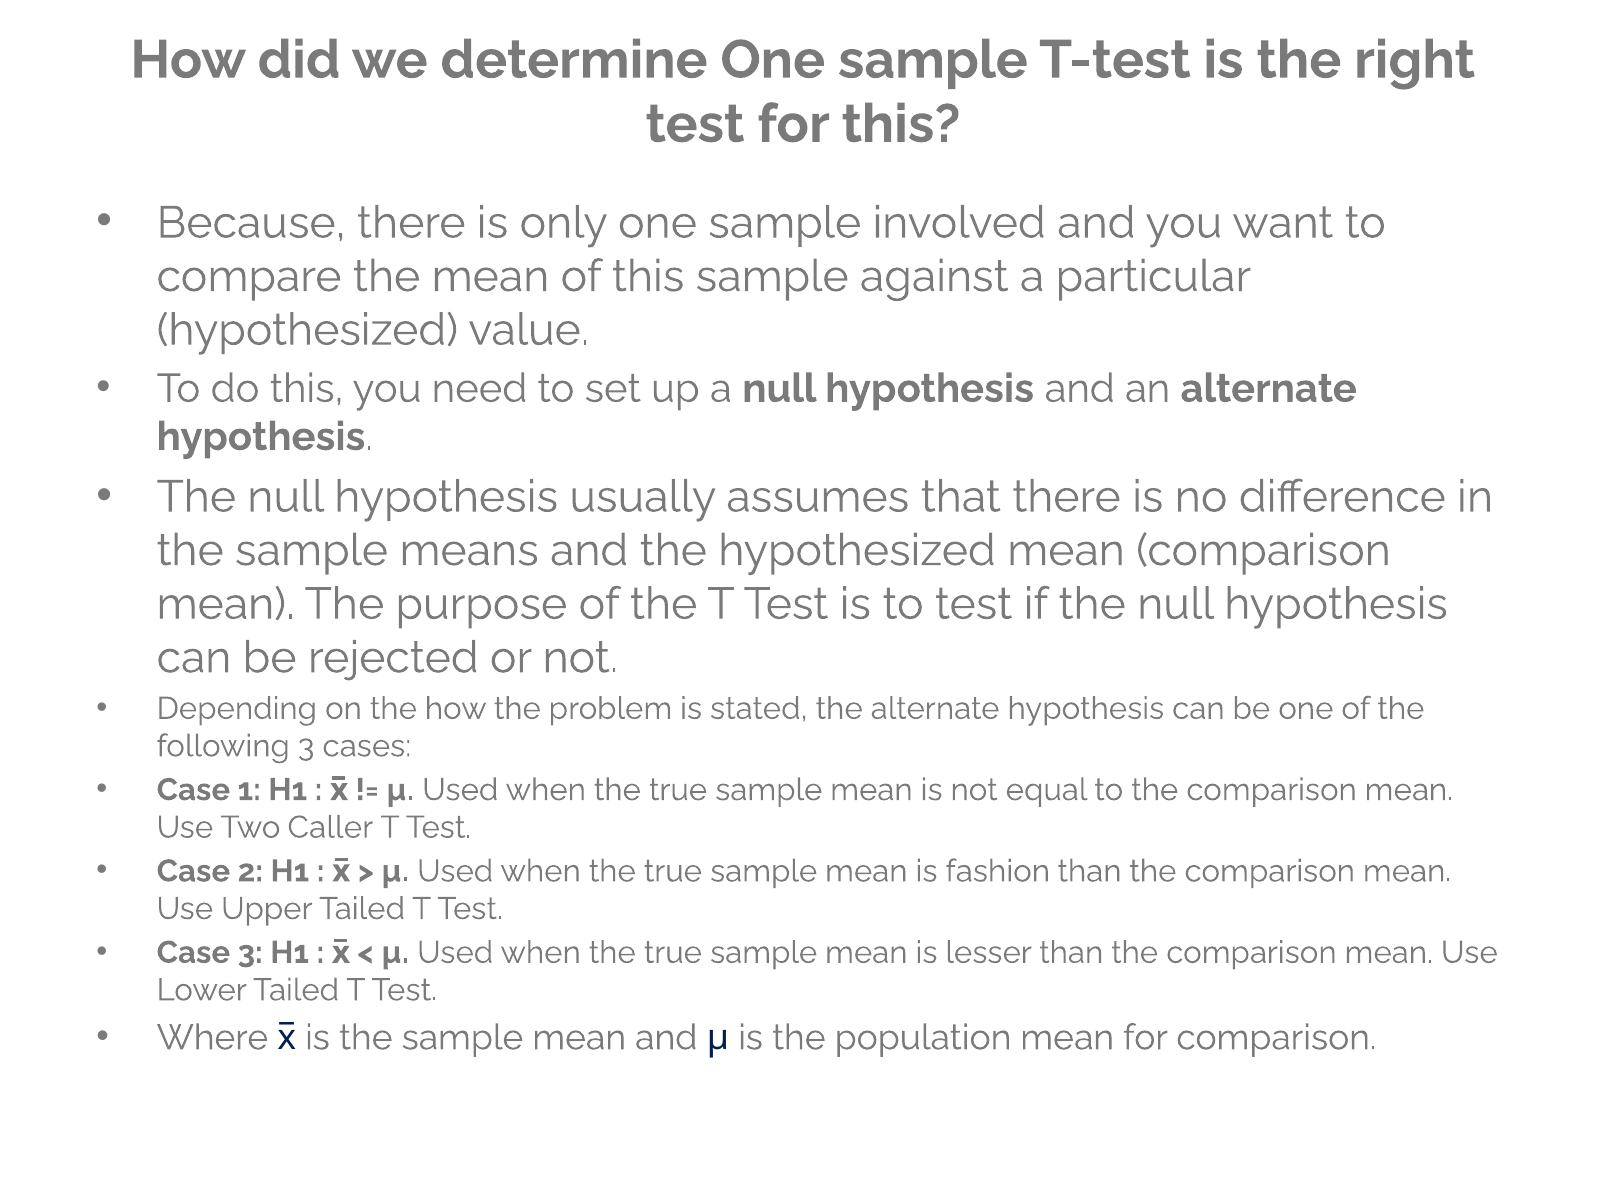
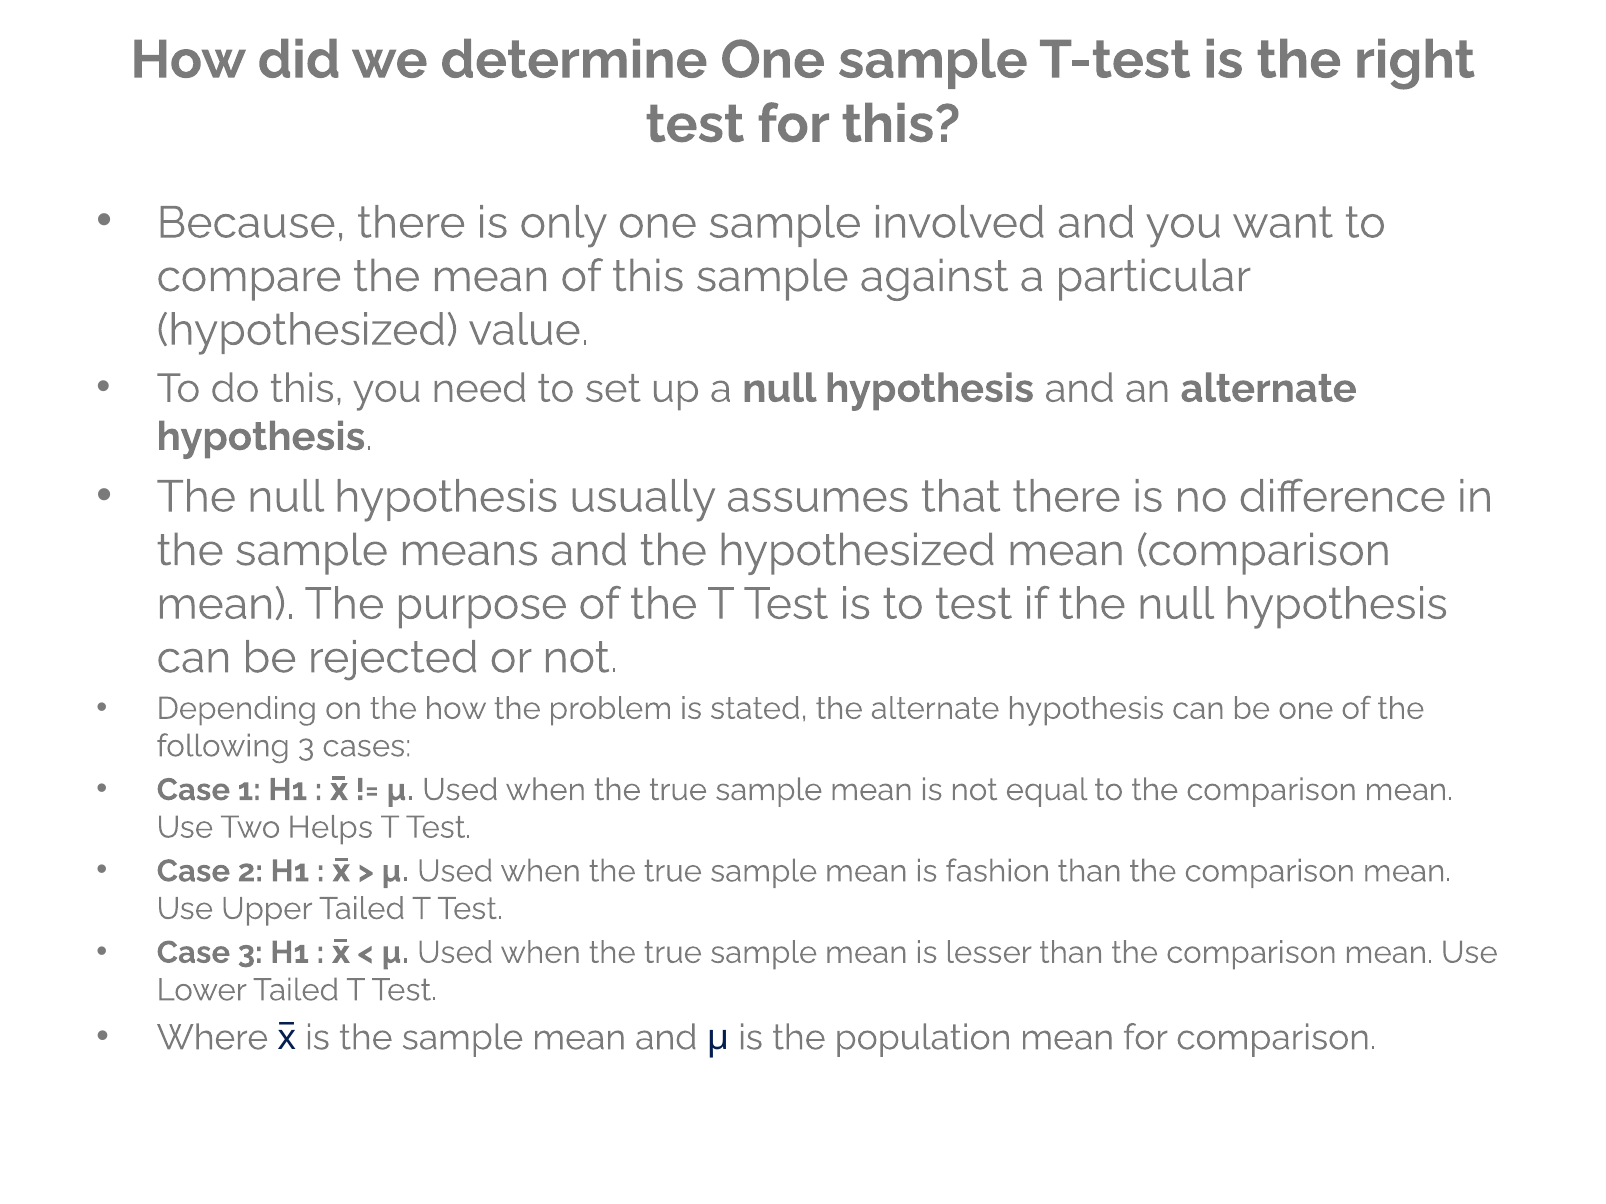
Caller: Caller -> Helps
